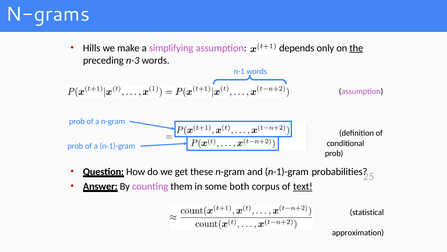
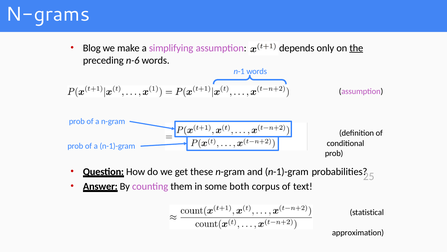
Hills: Hills -> Blog
n-3: n-3 -> n-6
text underline: present -> none
